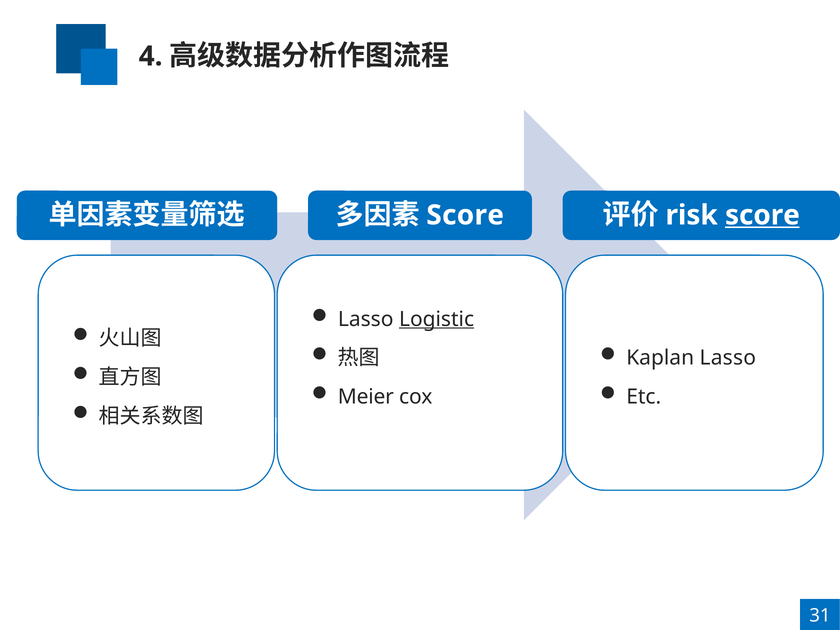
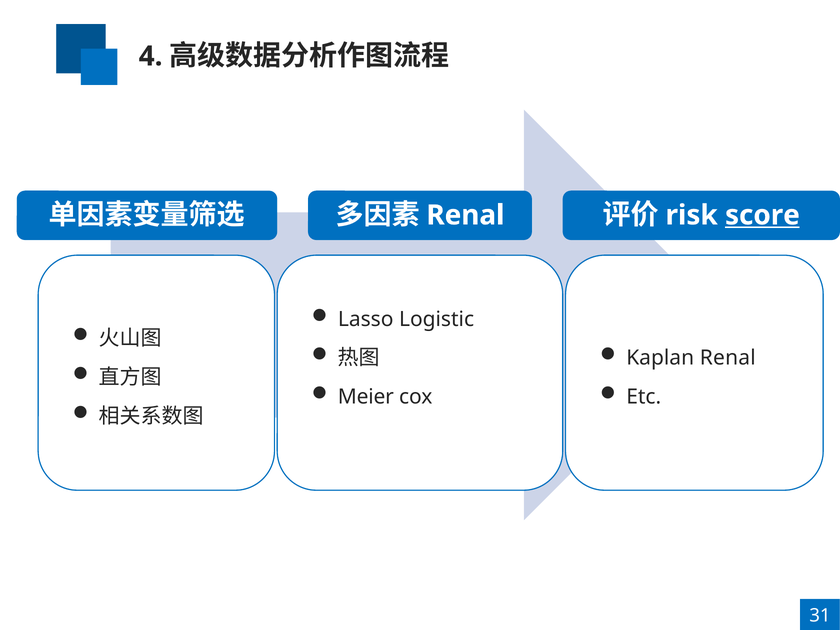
Score at (465, 215): Score -> Renal
Logistic underline: present -> none
Kaplan Lasso: Lasso -> Renal
